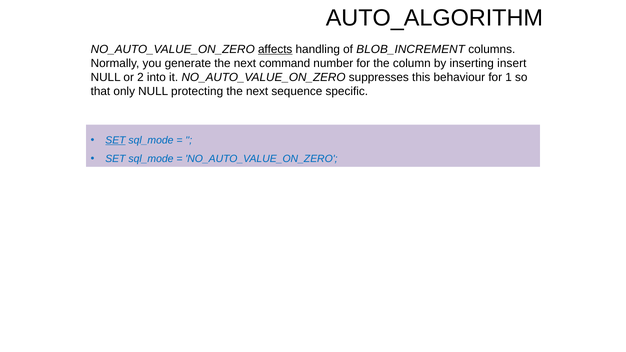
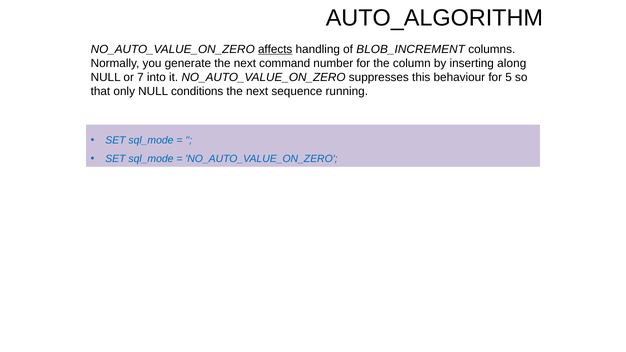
insert: insert -> along
2: 2 -> 7
1: 1 -> 5
protecting: protecting -> conditions
specific: specific -> running
SET at (115, 140) underline: present -> none
